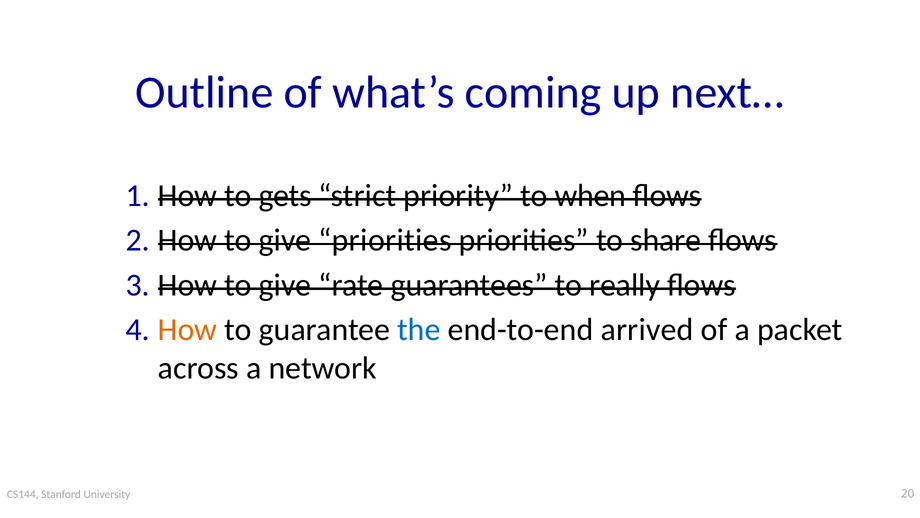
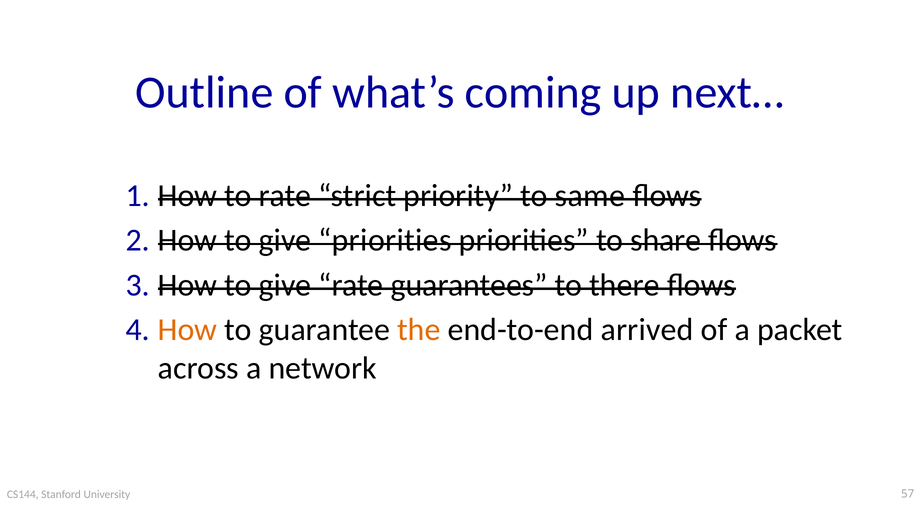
to gets: gets -> rate
when: when -> same
really: really -> there
the colour: blue -> orange
20: 20 -> 57
